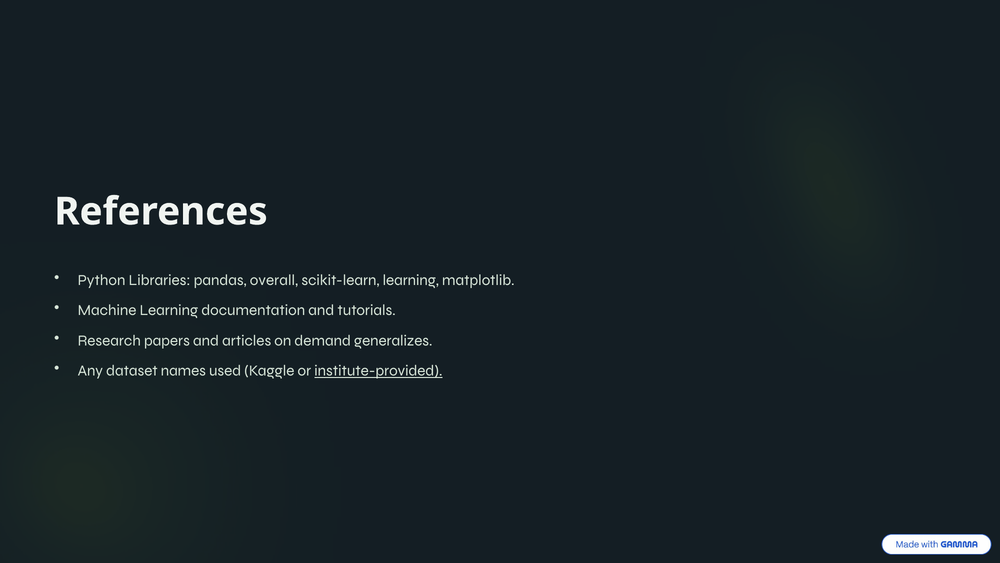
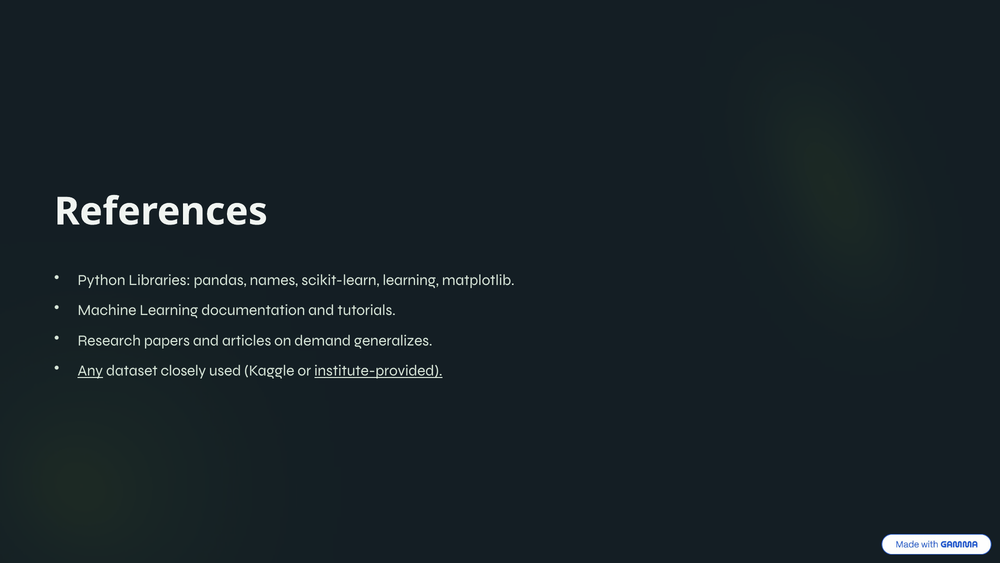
overall: overall -> names
Any underline: none -> present
names: names -> closely
